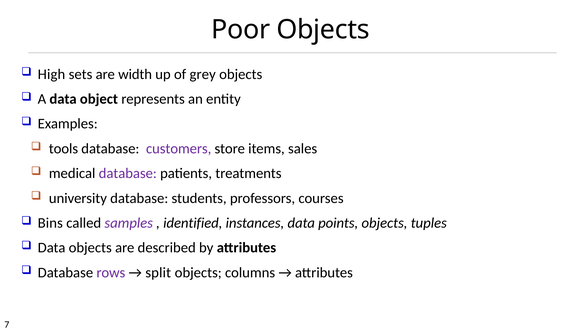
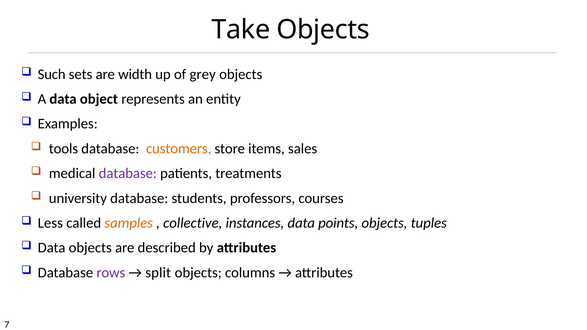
Poor: Poor -> Take
High: High -> Such
customers colour: purple -> orange
Bins: Bins -> Less
samples colour: purple -> orange
identified: identified -> collective
